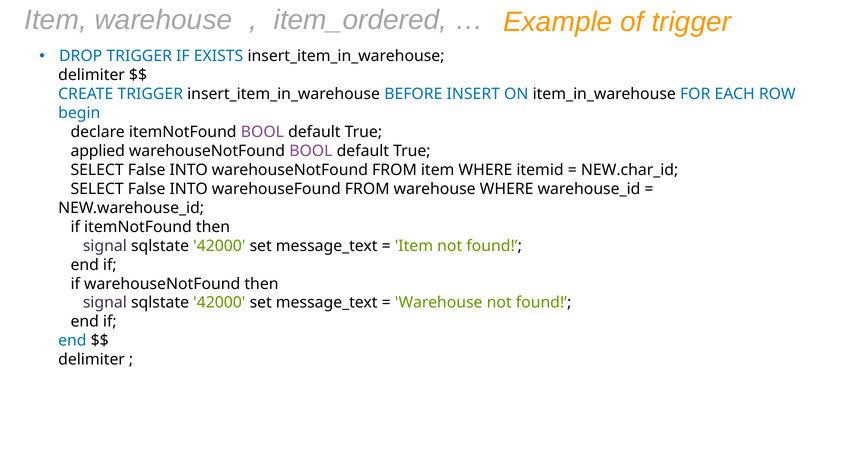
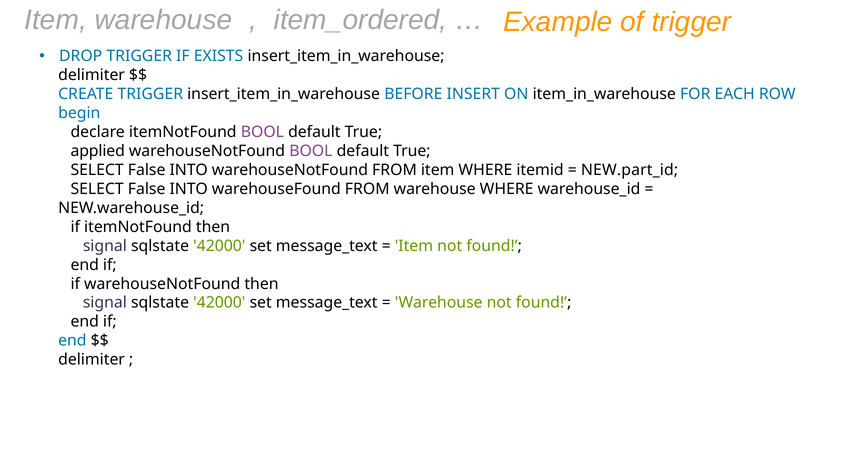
NEW.char_id: NEW.char_id -> NEW.part_id
